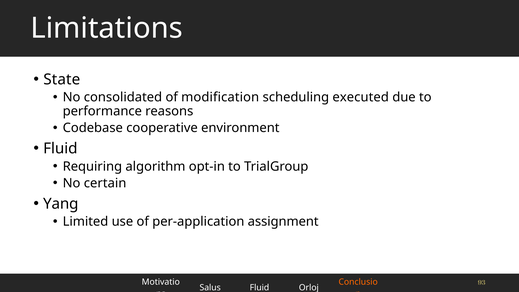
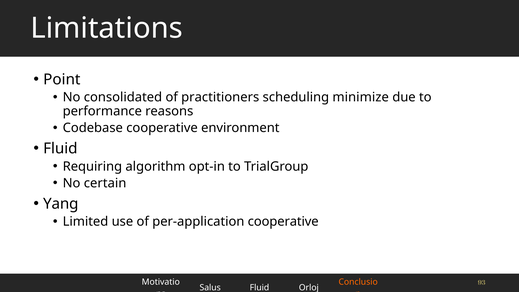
State: State -> Point
modification: modification -> practitioners
executed: executed -> minimize
per-application assignment: assignment -> cooperative
